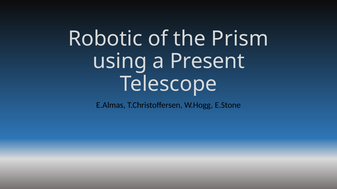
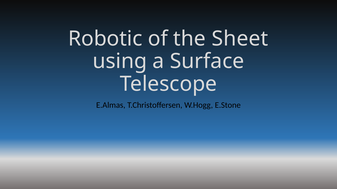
Prism: Prism -> Sheet
Present: Present -> Surface
